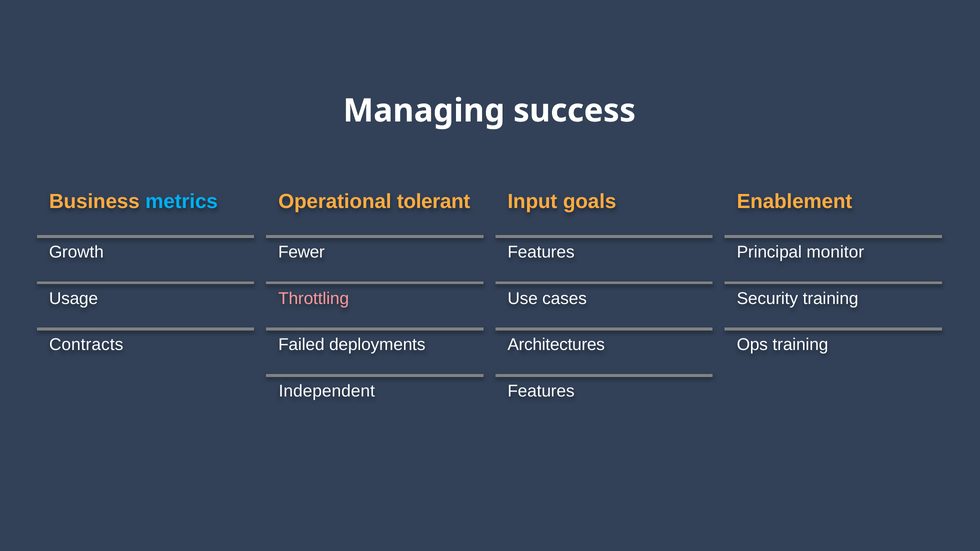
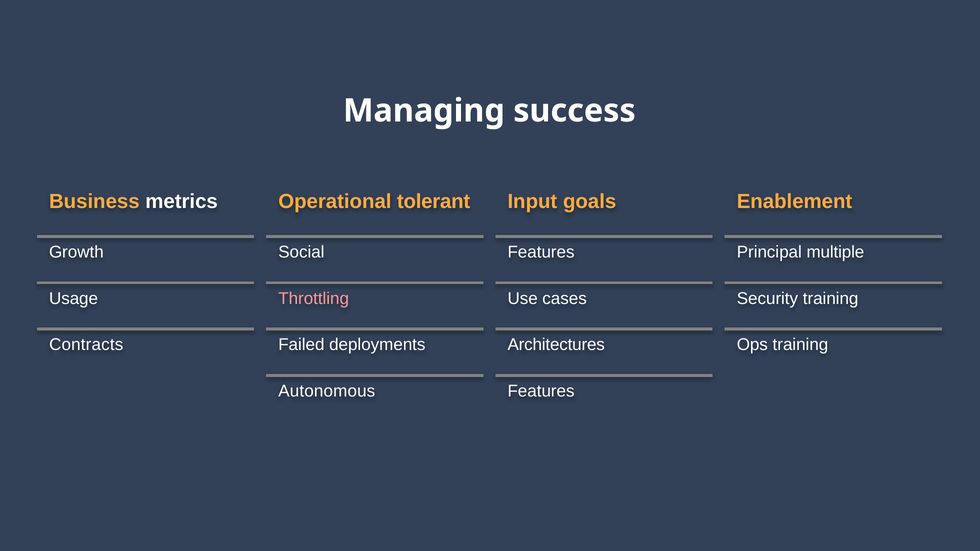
metrics colour: light blue -> white
Fewer: Fewer -> Social
monitor: monitor -> multiple
Independent: Independent -> Autonomous
